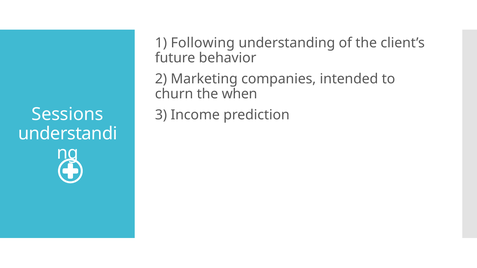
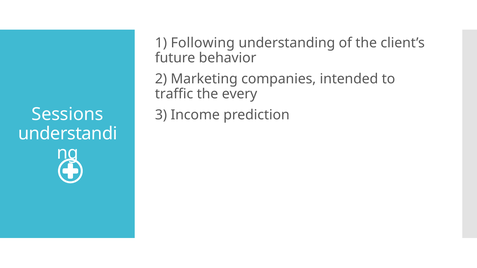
churn: churn -> traffic
when: when -> every
